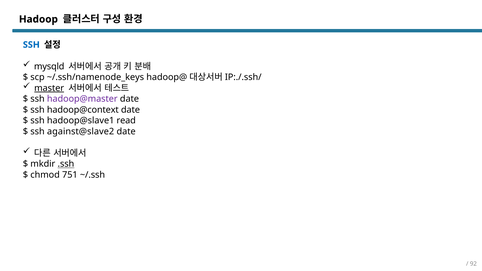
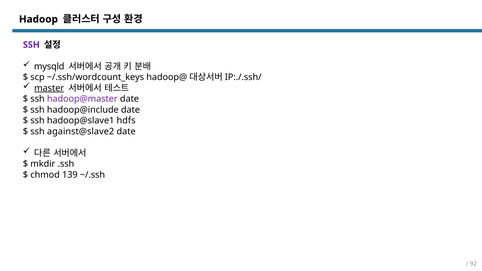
SSH at (31, 45) colour: blue -> purple
~/.ssh/namenode_keys: ~/.ssh/namenode_keys -> ~/.ssh/wordcount_keys
hadoop@context: hadoop@context -> hadoop@include
read: read -> hdfs
.ssh underline: present -> none
751: 751 -> 139
